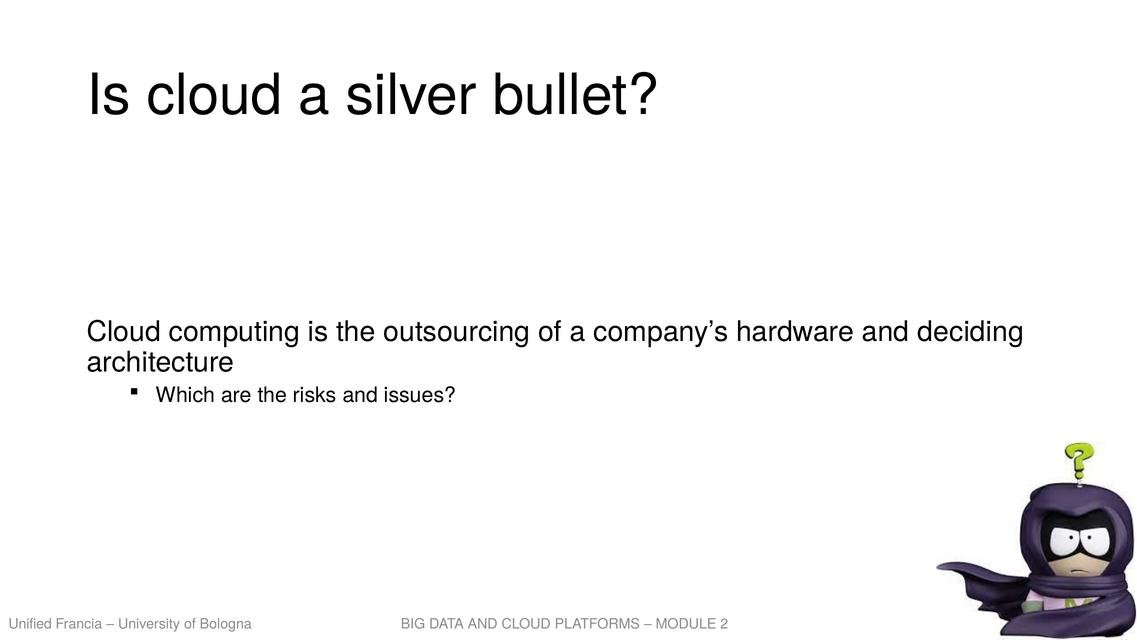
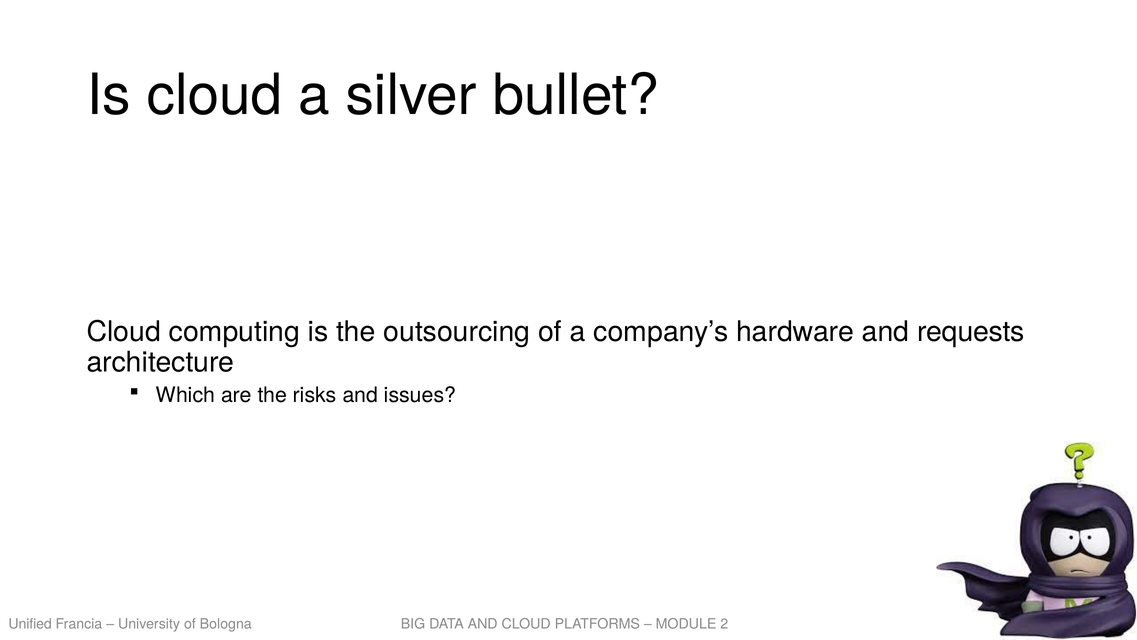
deciding: deciding -> requests
